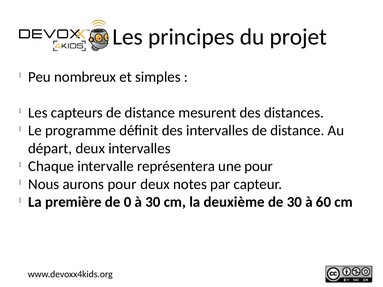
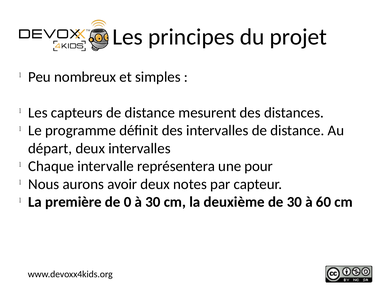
aurons pour: pour -> avoir
